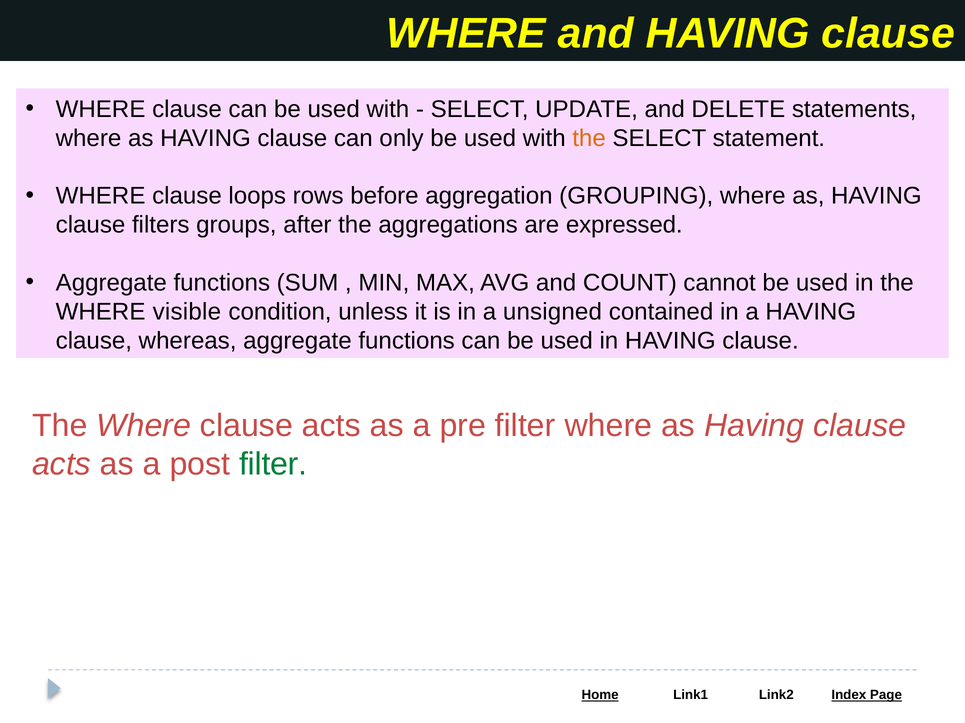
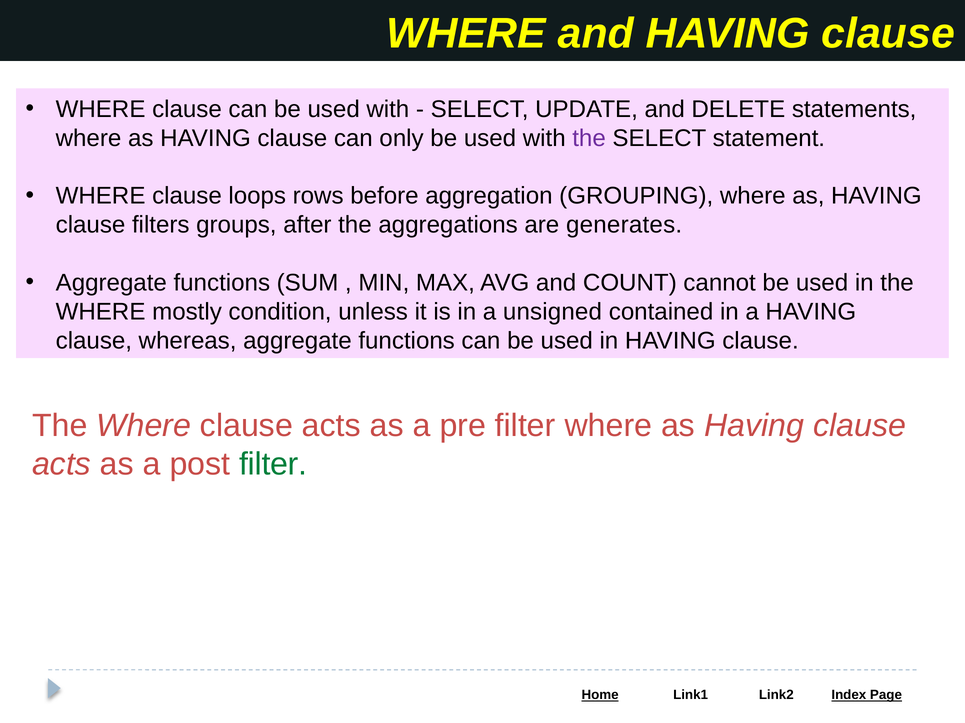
the at (589, 138) colour: orange -> purple
expressed: expressed -> generates
visible: visible -> mostly
